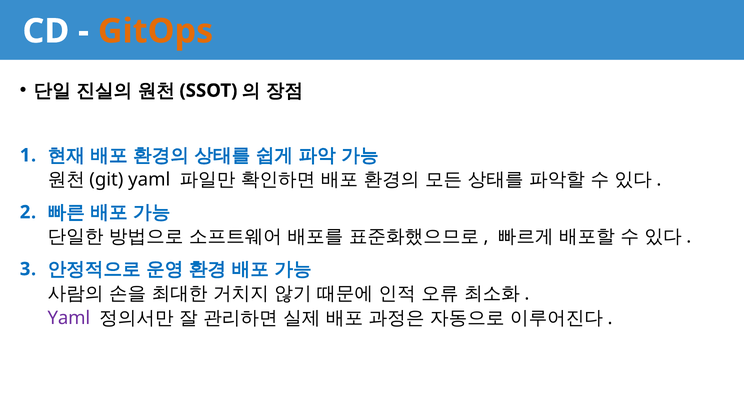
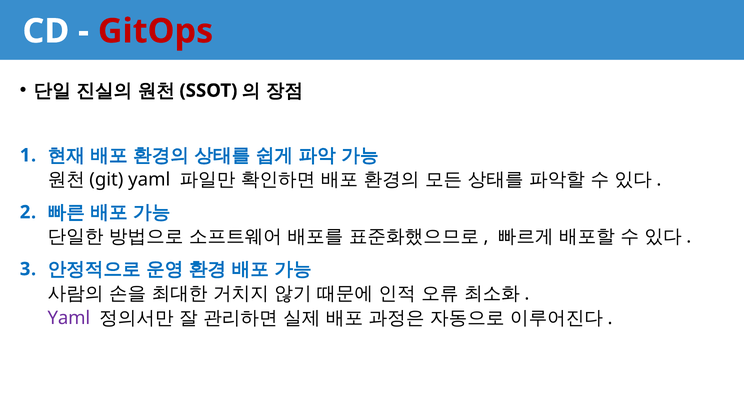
GitOps colour: orange -> red
